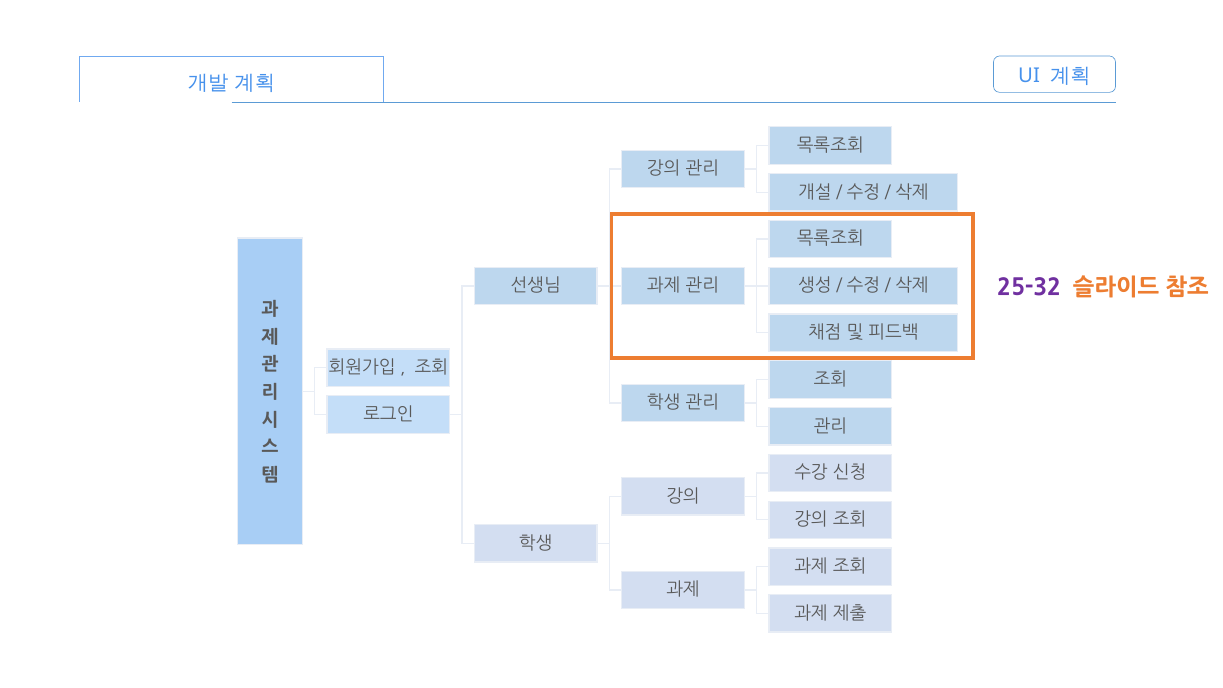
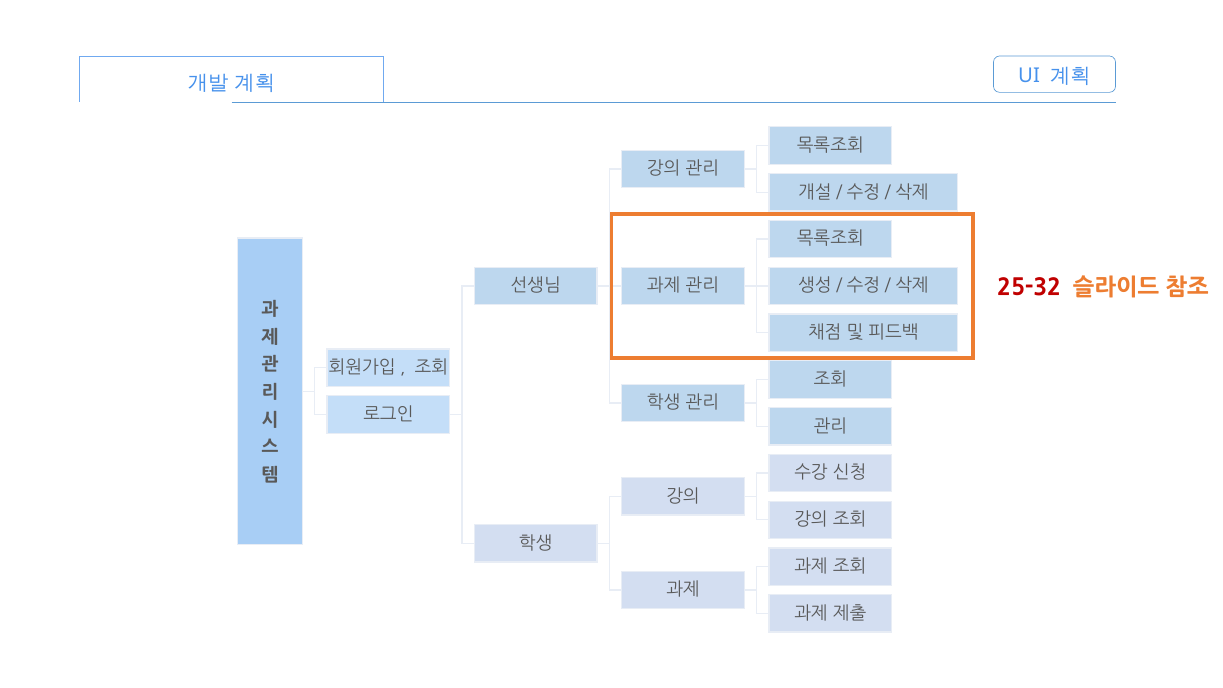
25-32 colour: purple -> red
